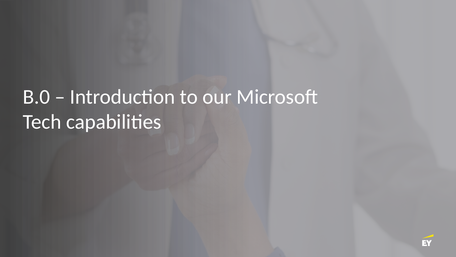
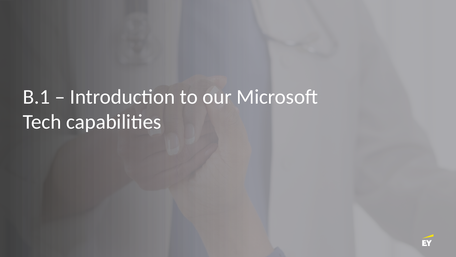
B.0: B.0 -> B.1
